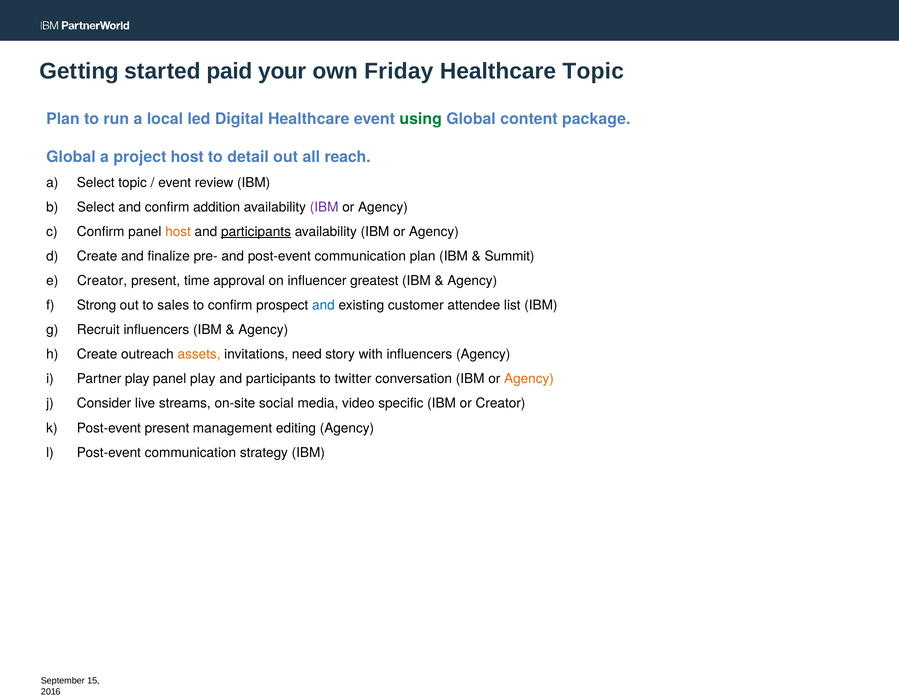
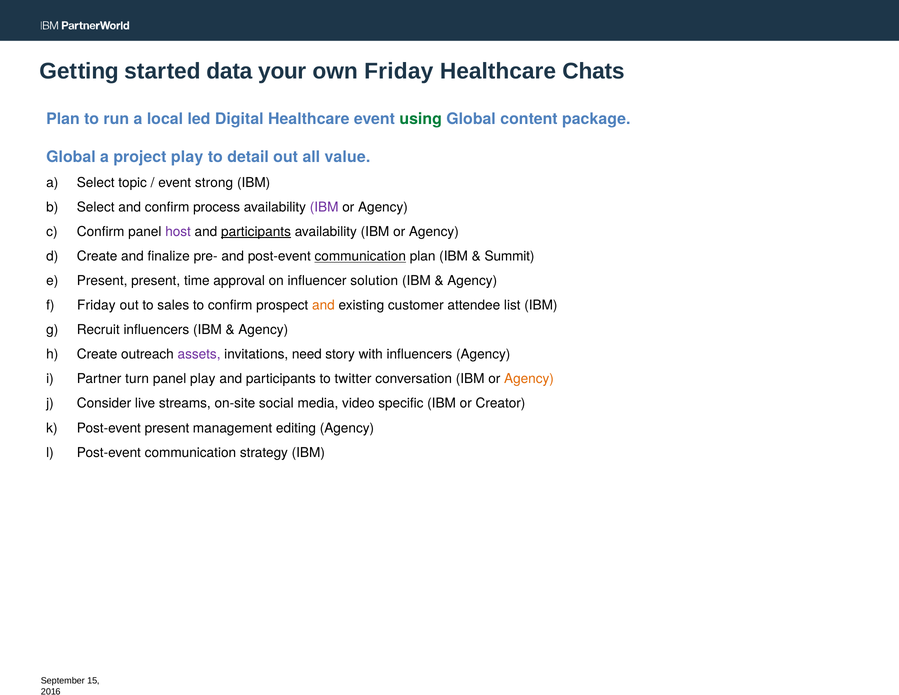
paid: paid -> data
Healthcare Topic: Topic -> Chats
project host: host -> play
reach: reach -> value
review: review -> strong
addition: addition -> process
host at (178, 232) colour: orange -> purple
communication at (360, 256) underline: none -> present
Creator at (102, 281): Creator -> Present
greatest: greatest -> solution
Strong at (96, 305): Strong -> Friday
and at (323, 305) colour: blue -> orange
assets colour: orange -> purple
Partner play: play -> turn
